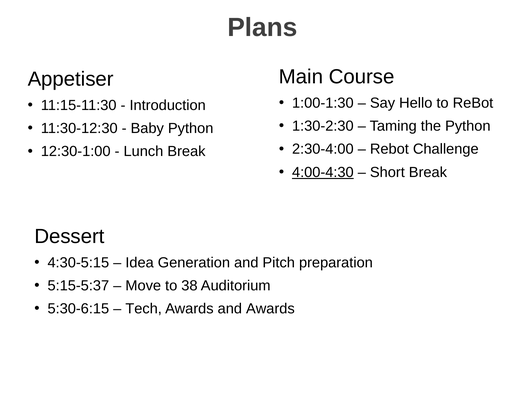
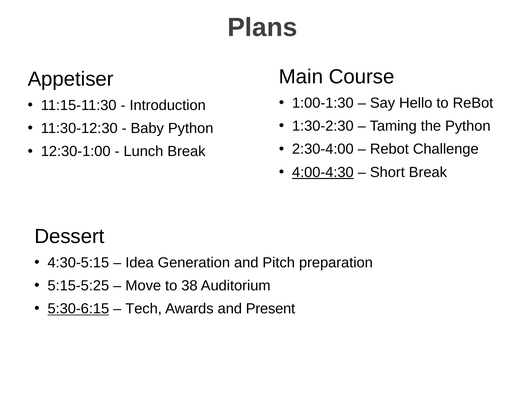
5:15-5:37: 5:15-5:37 -> 5:15-5:25
5:30-6:15 underline: none -> present
and Awards: Awards -> Present
